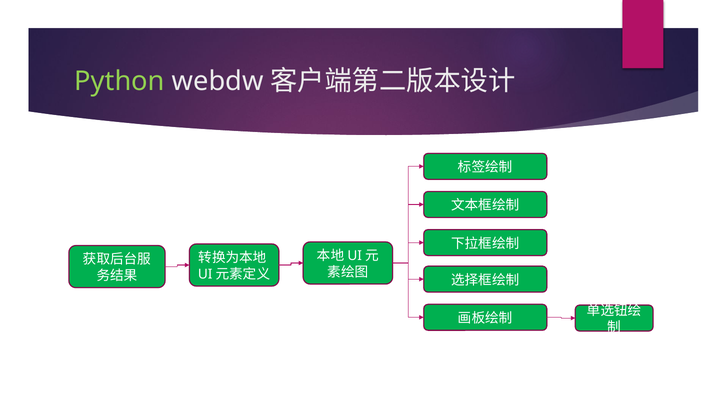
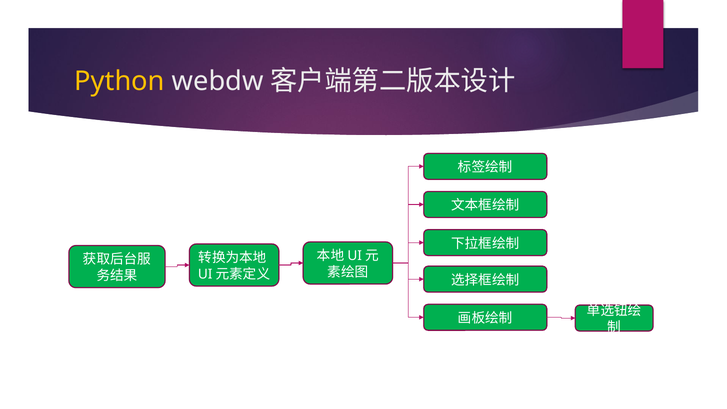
Python colour: light green -> yellow
